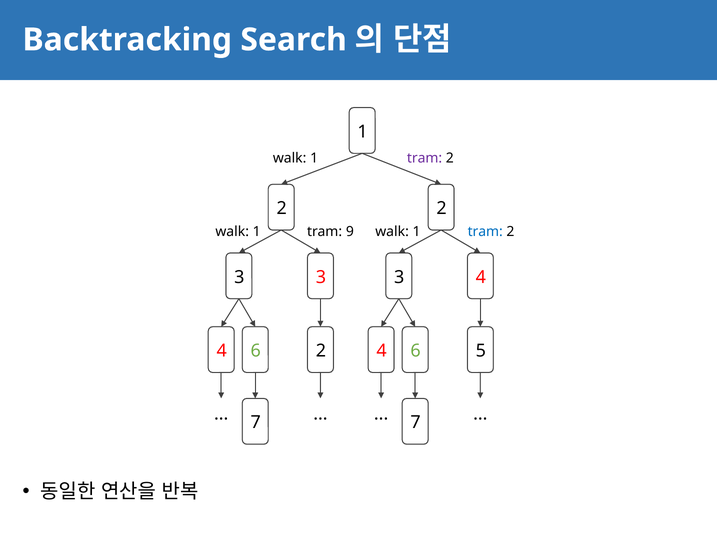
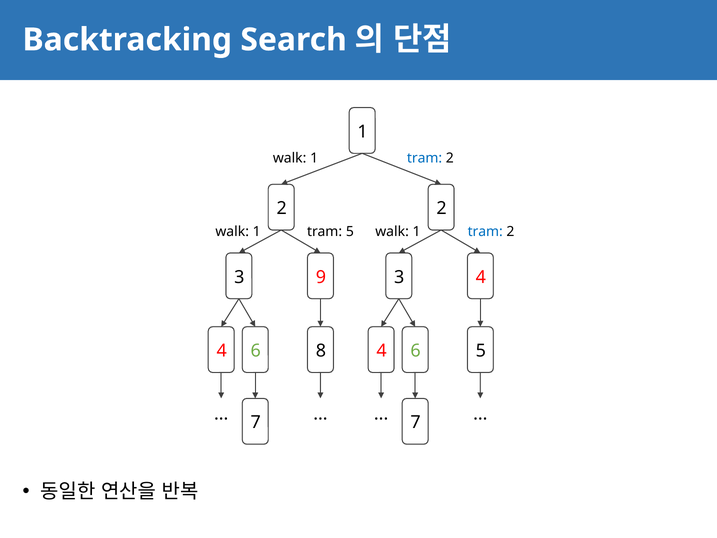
tram at (425, 158) colour: purple -> blue
tram 9: 9 -> 5
3 3: 3 -> 9
6 2: 2 -> 8
